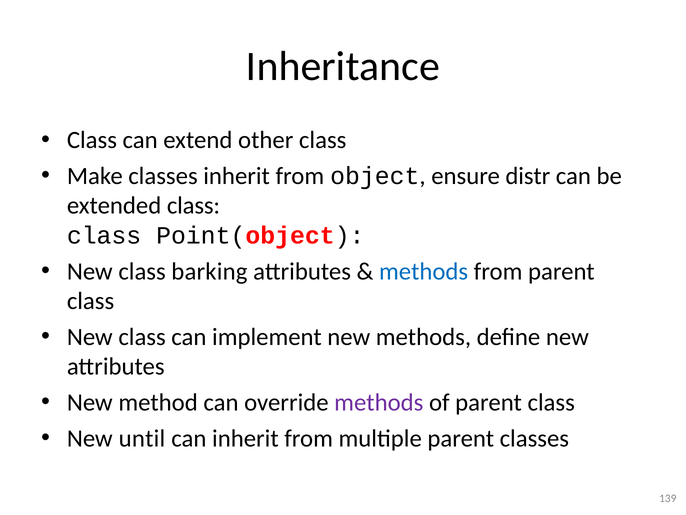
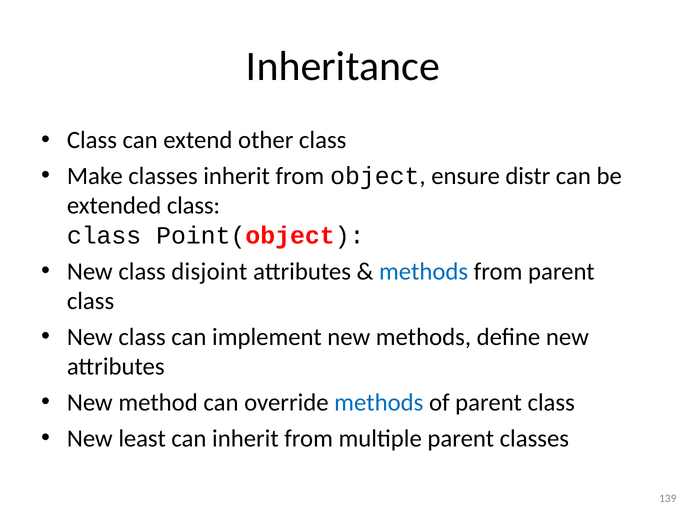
barking: barking -> disjoint
methods at (379, 402) colour: purple -> blue
until: until -> least
